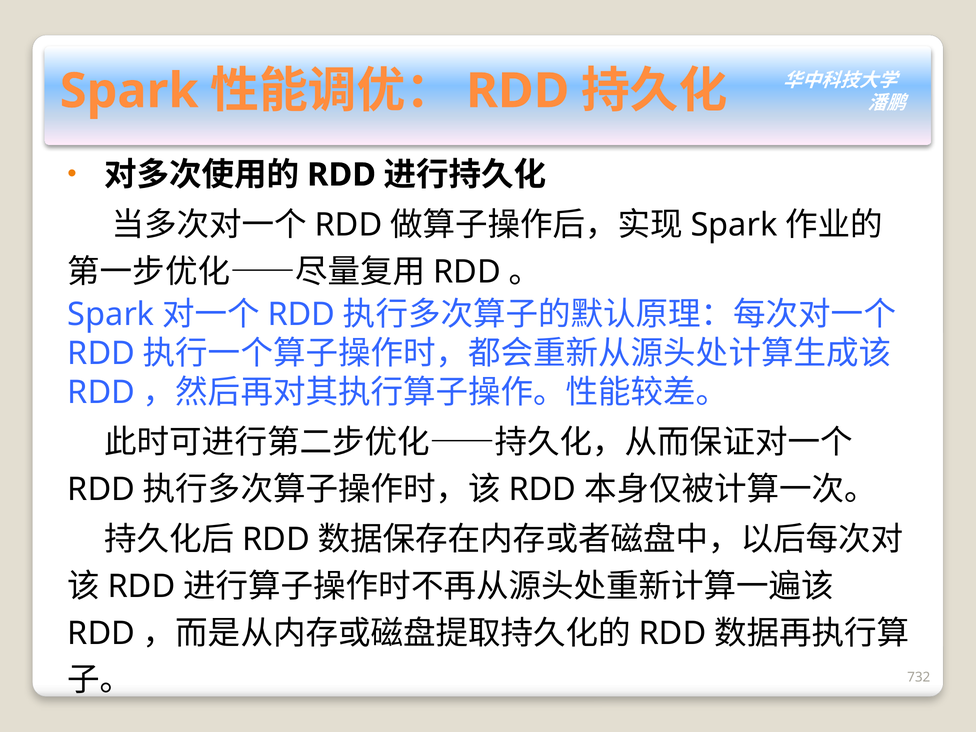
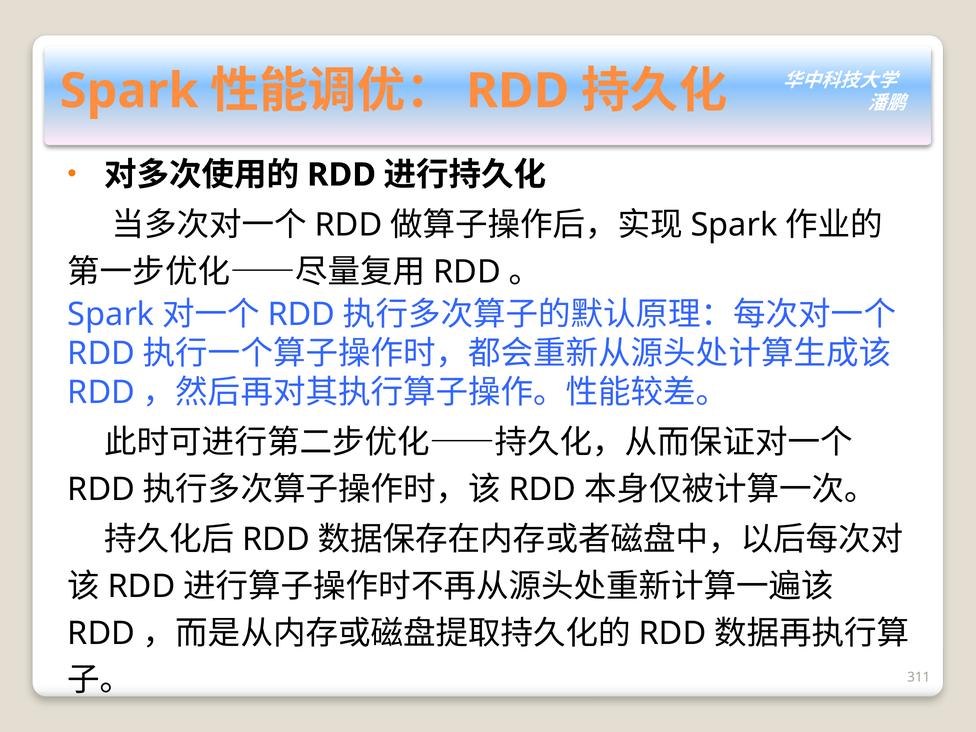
732: 732 -> 311
